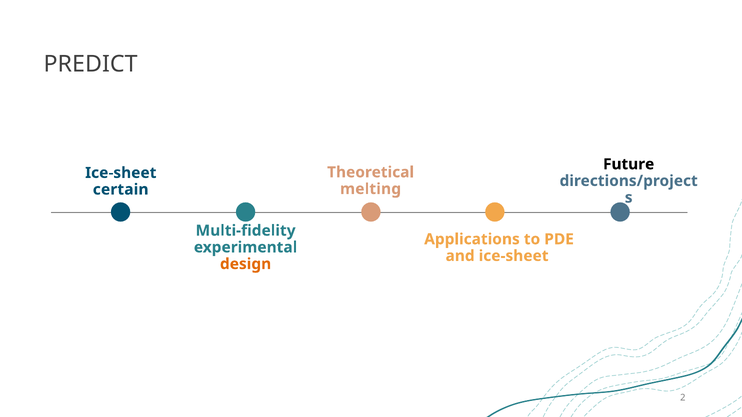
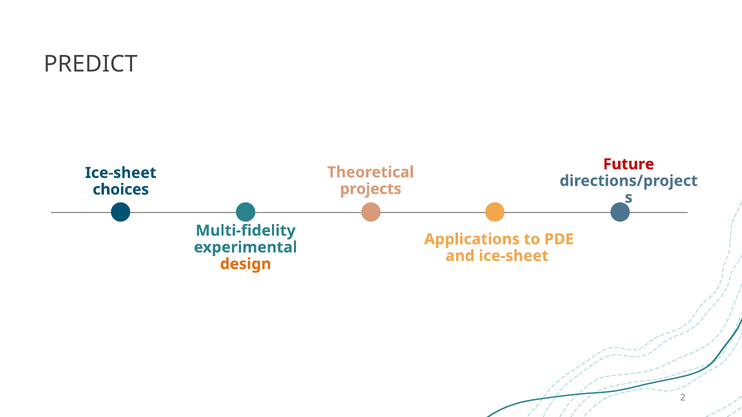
Future colour: black -> red
melting: melting -> projects
certain: certain -> choices
